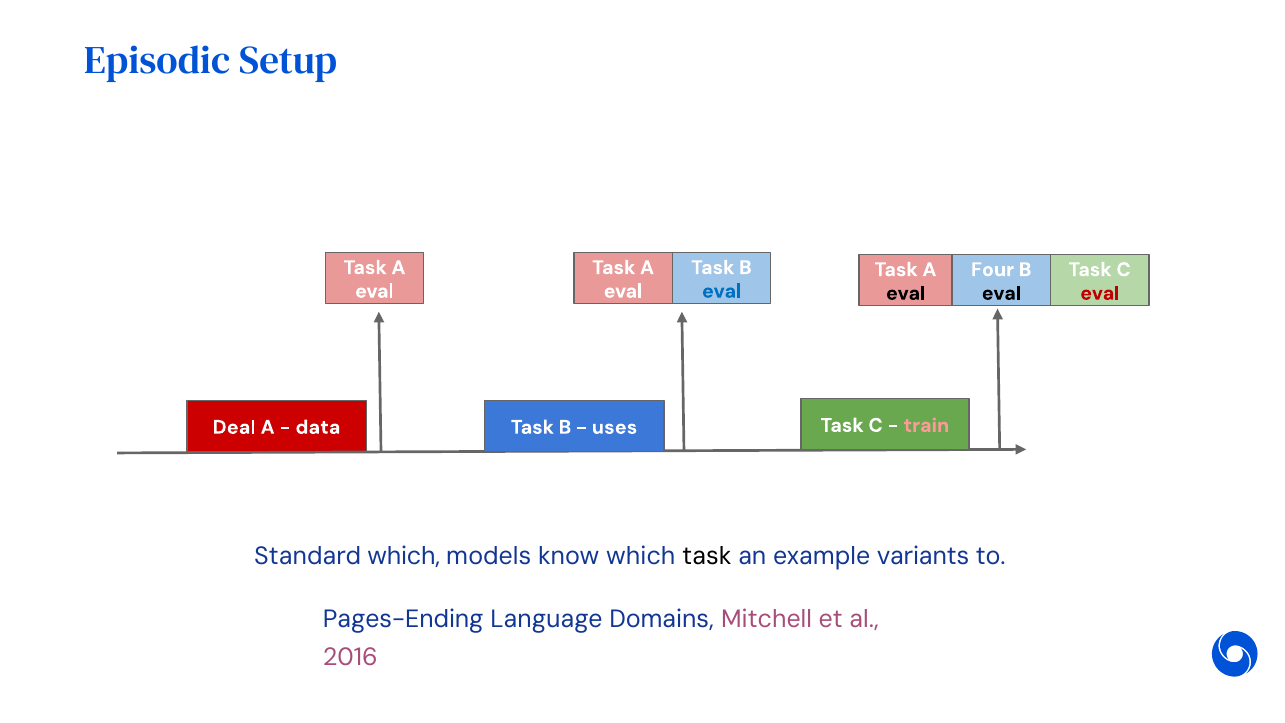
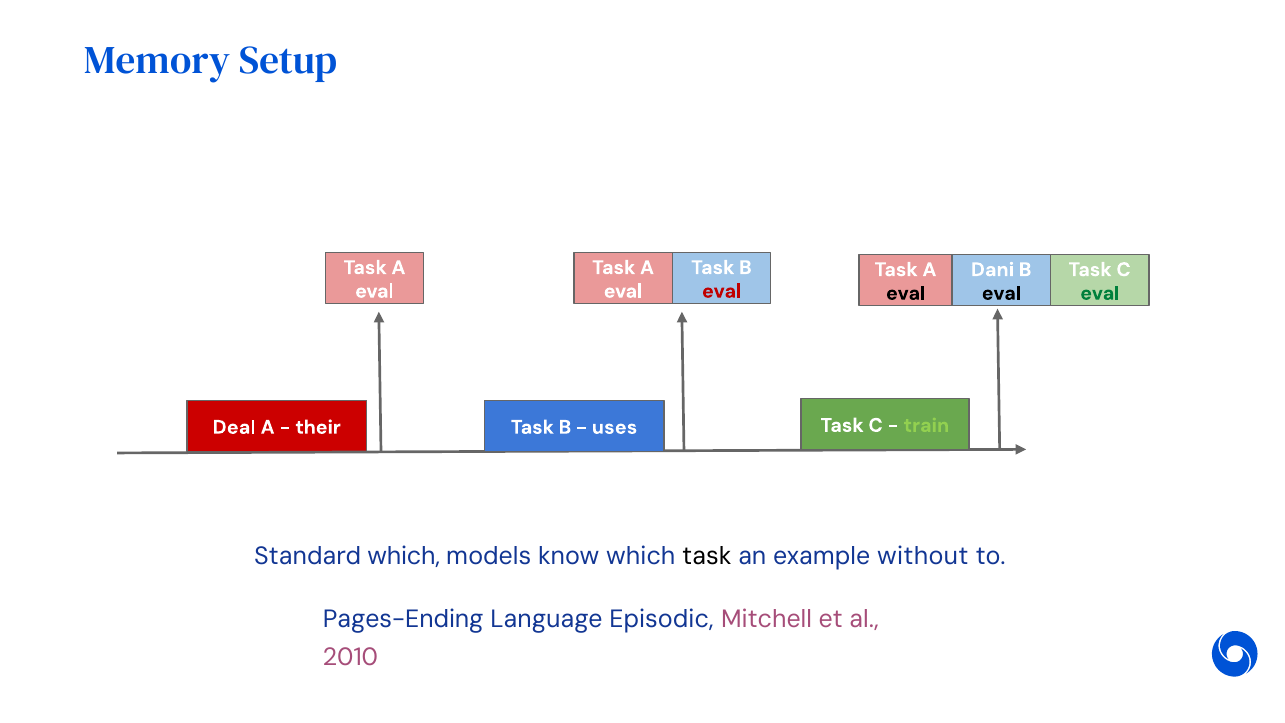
Episodic: Episodic -> Memory
Four: Four -> Dani
eval at (722, 291) colour: blue -> red
eval at (1100, 293) colour: red -> green
train colour: pink -> light green
data: data -> their
variants: variants -> without
Domains: Domains -> Episodic
2016: 2016 -> 2010
